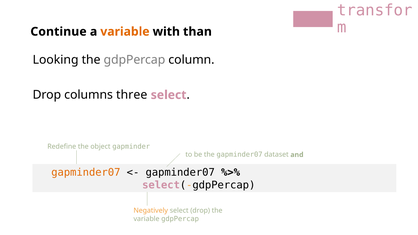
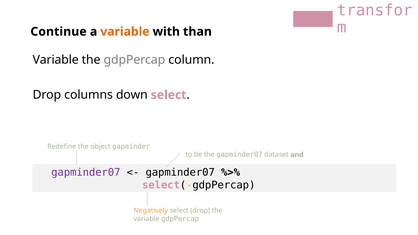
Looking at (56, 60): Looking -> Variable
three: three -> down
gapminder07 at (86, 173) colour: orange -> purple
